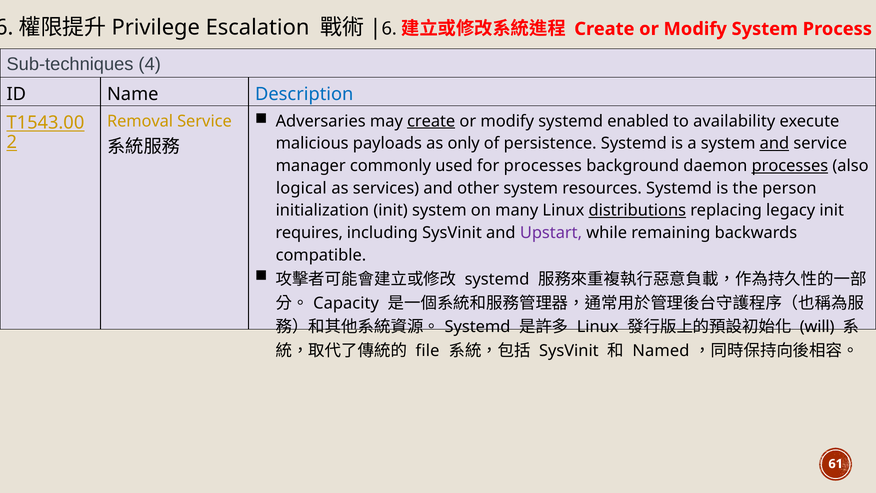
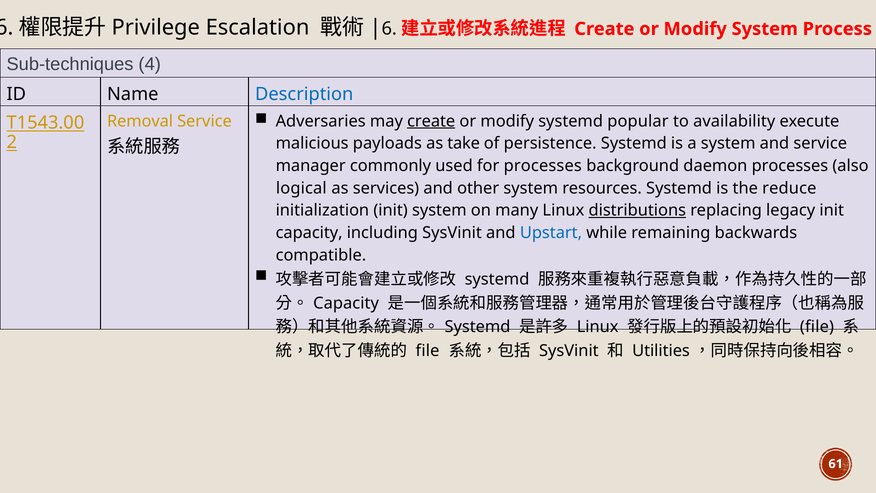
enabled: enabled -> popular
only: only -> take
and at (774, 143) underline: present -> none
processes at (790, 166) underline: present -> none
person: person -> reduce
requires at (309, 233): requires -> capacity
Upstart colour: purple -> blue
will at (817, 327): will -> file
Named: Named -> Utilities
